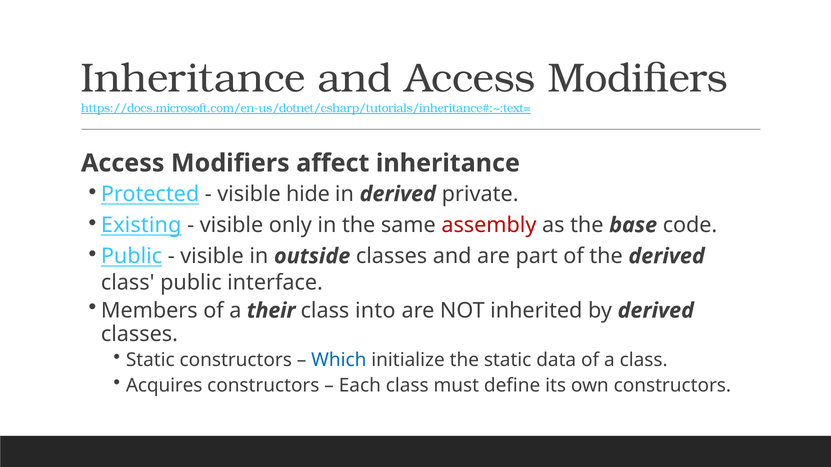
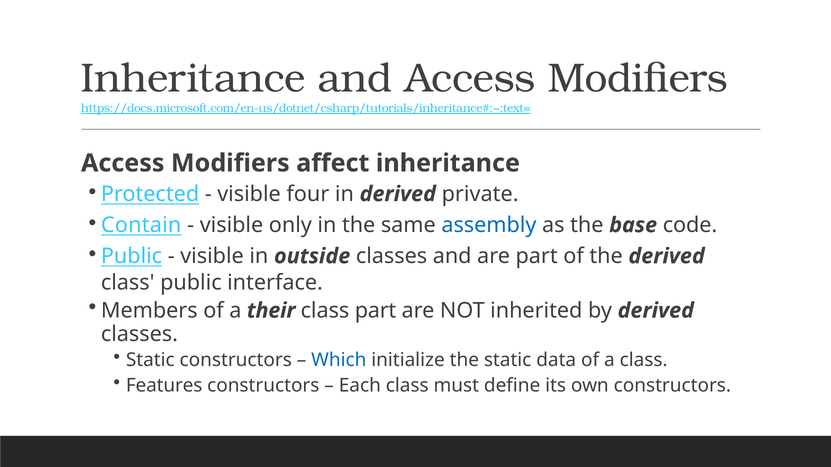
hide: hide -> four
Existing: Existing -> Contain
assembly colour: red -> blue
class into: into -> part
Acquires: Acquires -> Features
